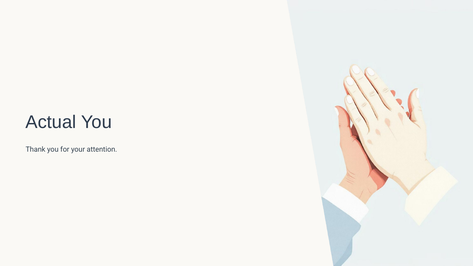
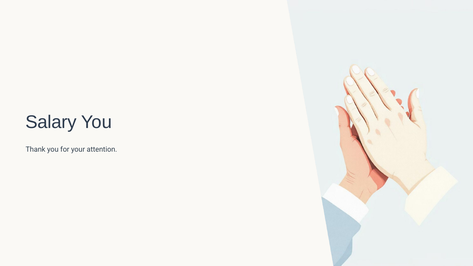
Actual: Actual -> Salary
